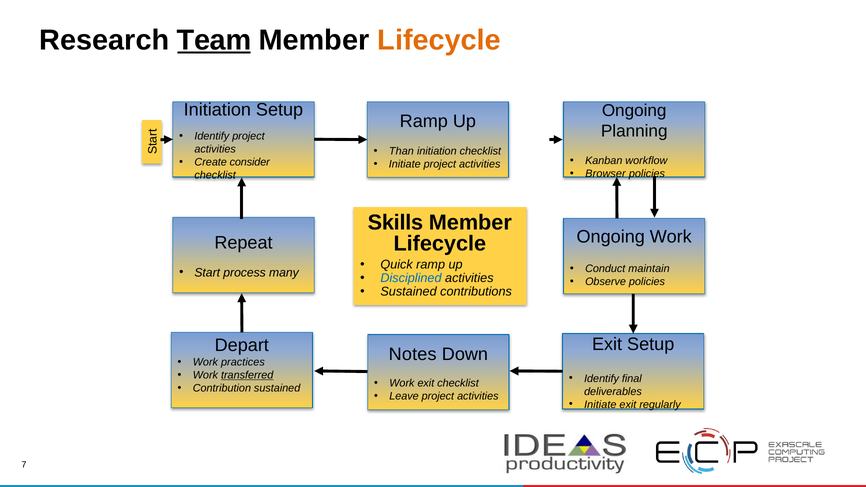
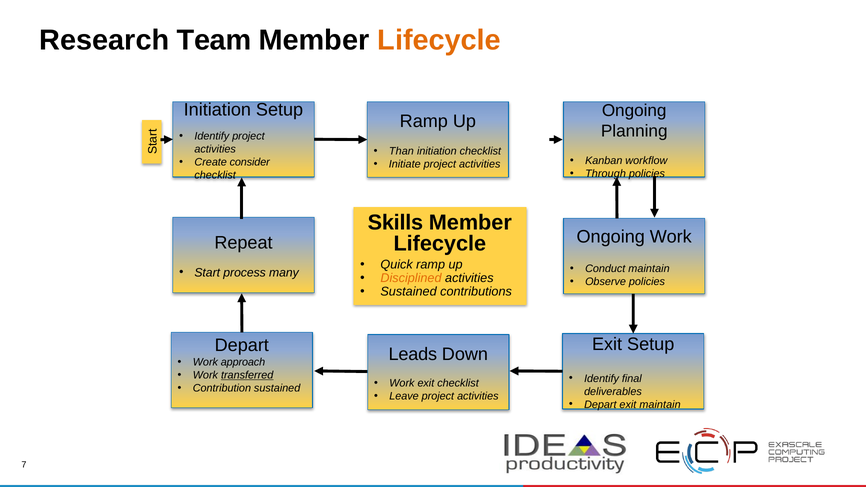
Team underline: present -> none
Browser: Browser -> Through
Disciplined colour: blue -> orange
Notes: Notes -> Leads
practices: practices -> approach
Initiate at (600, 405): Initiate -> Depart
exit regularly: regularly -> maintain
